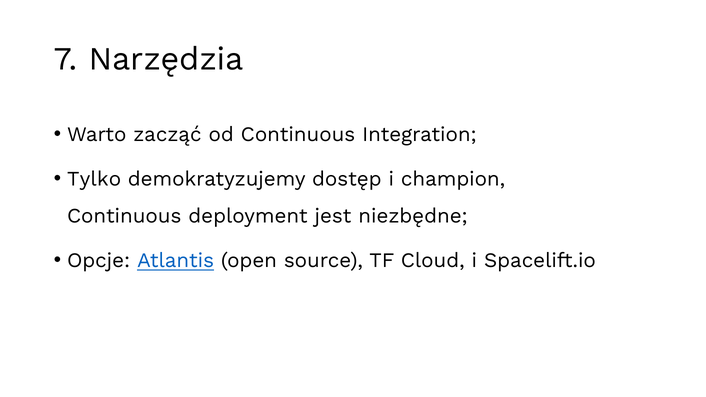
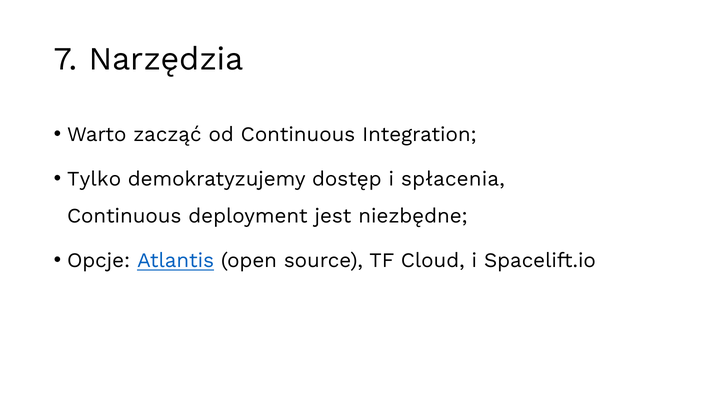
champion: champion -> spłacenia
